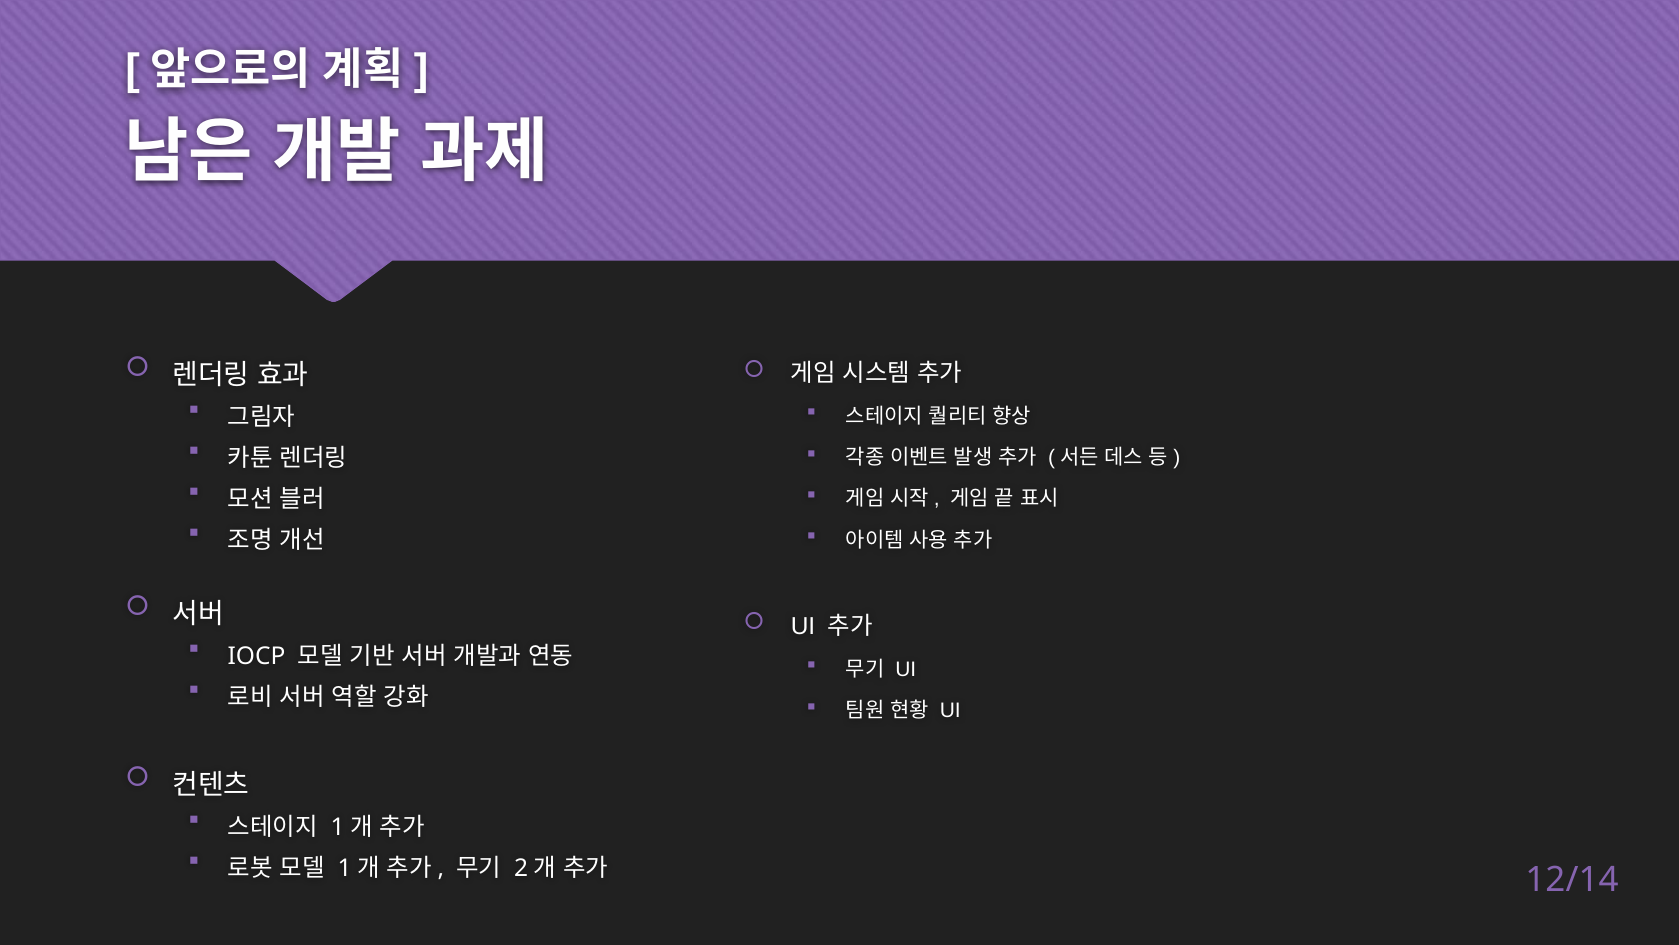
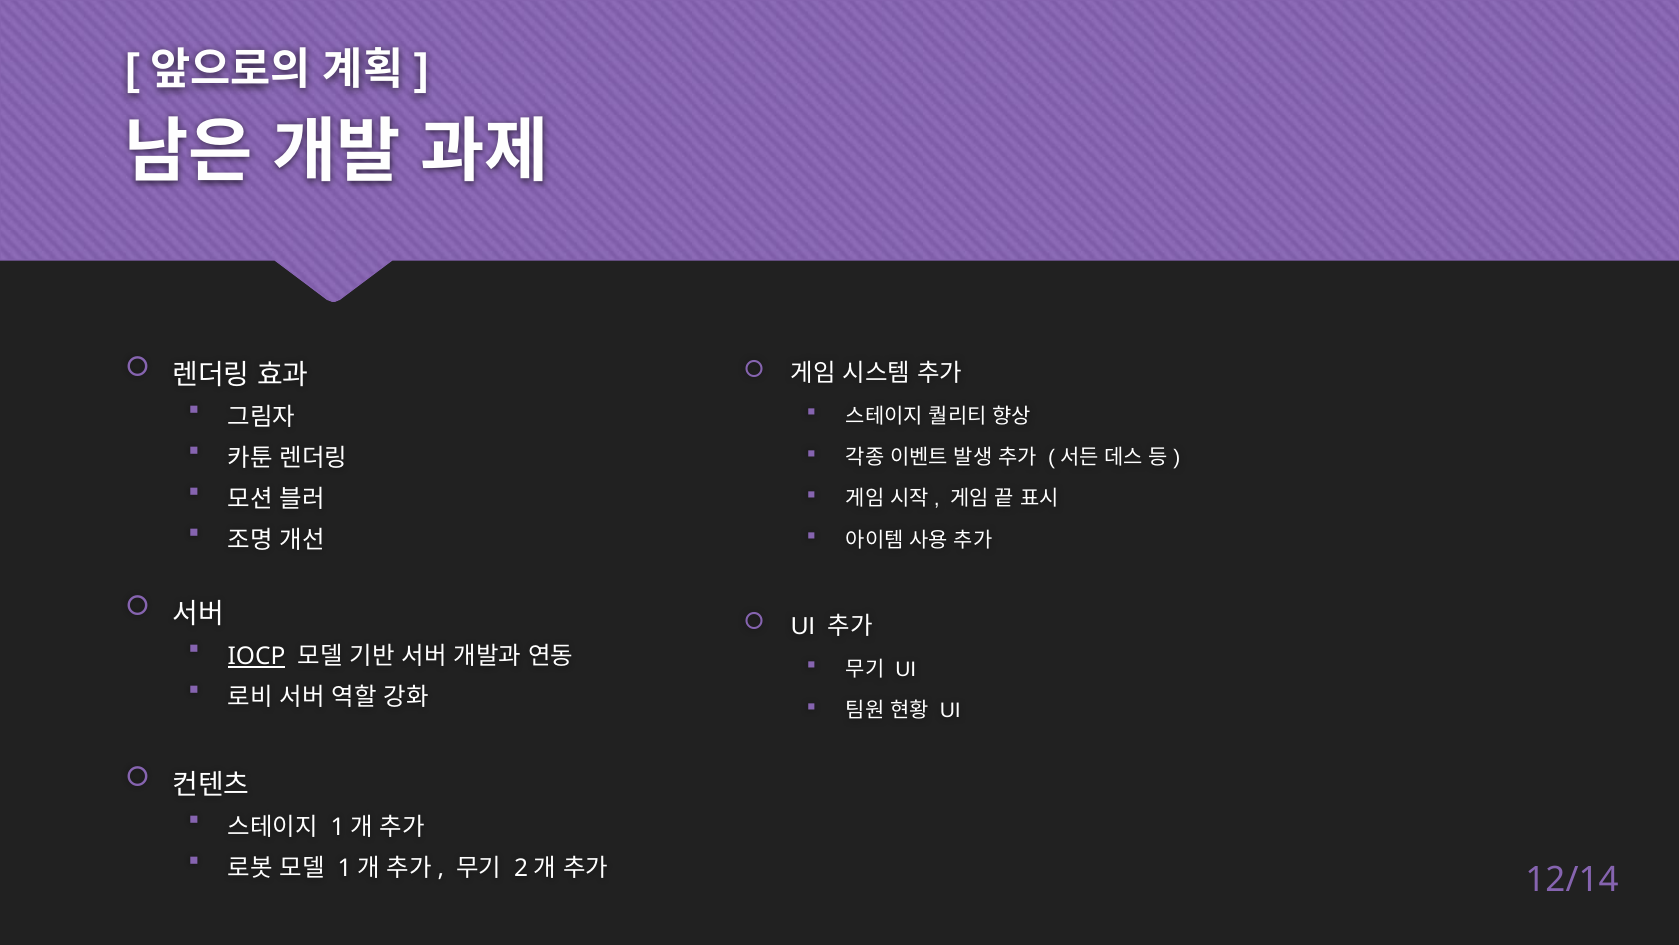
IOCP underline: none -> present
